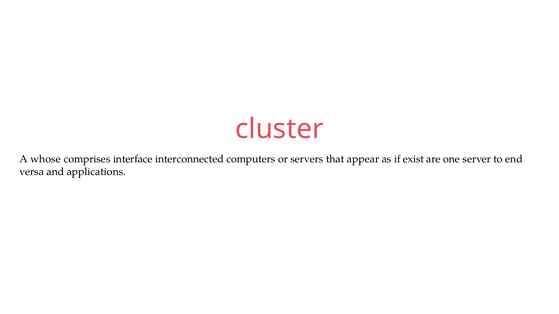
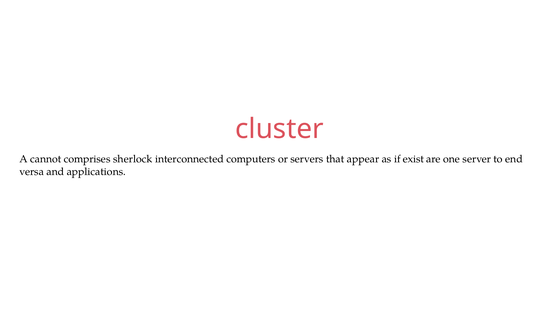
whose: whose -> cannot
interface: interface -> sherlock
